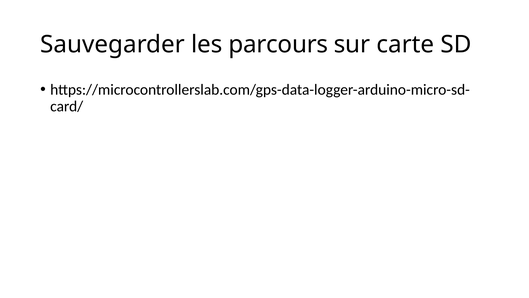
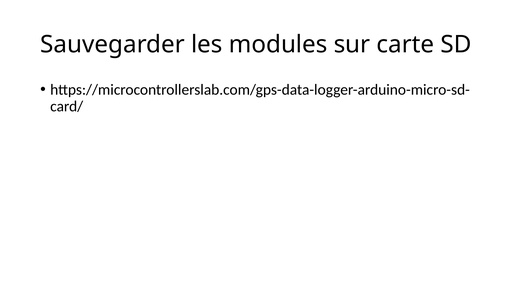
parcours: parcours -> modules
